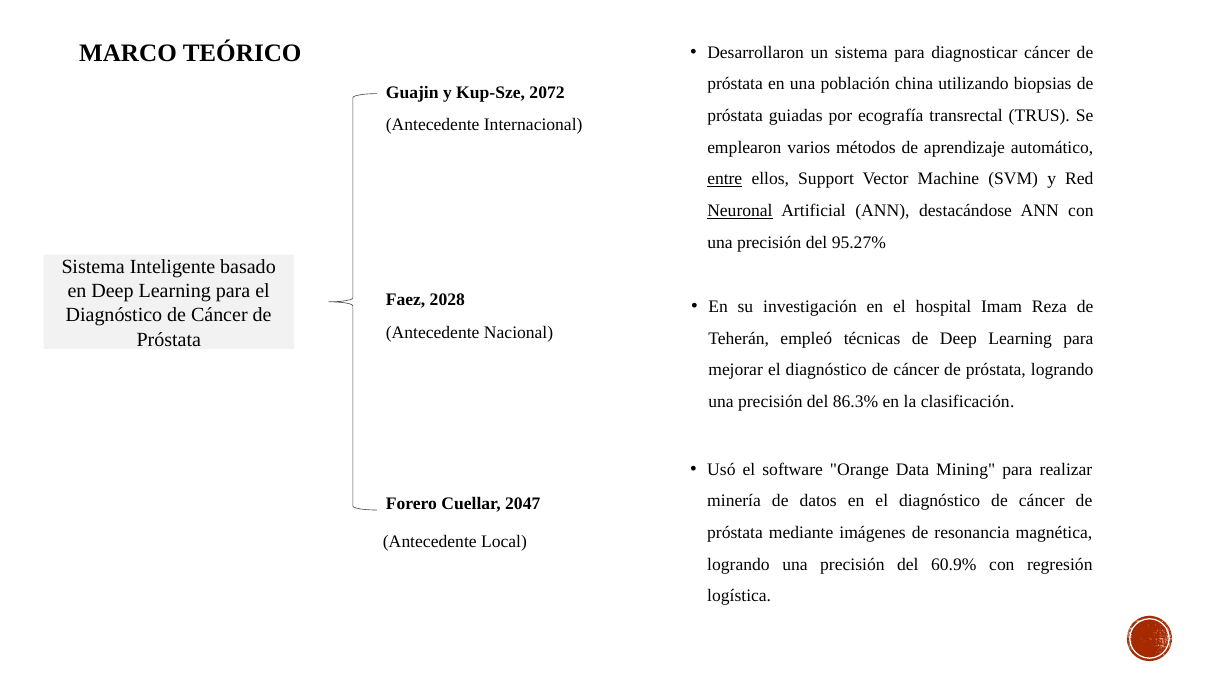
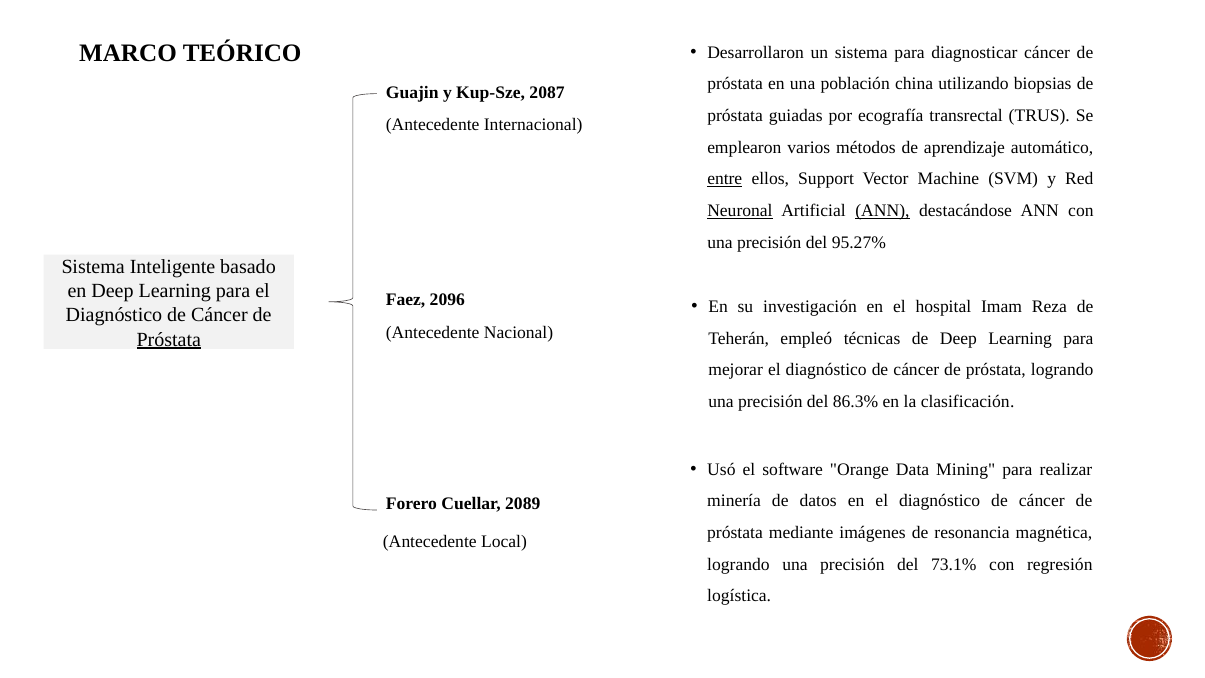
2072: 2072 -> 2087
ANN at (882, 211) underline: none -> present
2028: 2028 -> 2096
Próstata at (169, 339) underline: none -> present
2047: 2047 -> 2089
60.9%: 60.9% -> 73.1%
